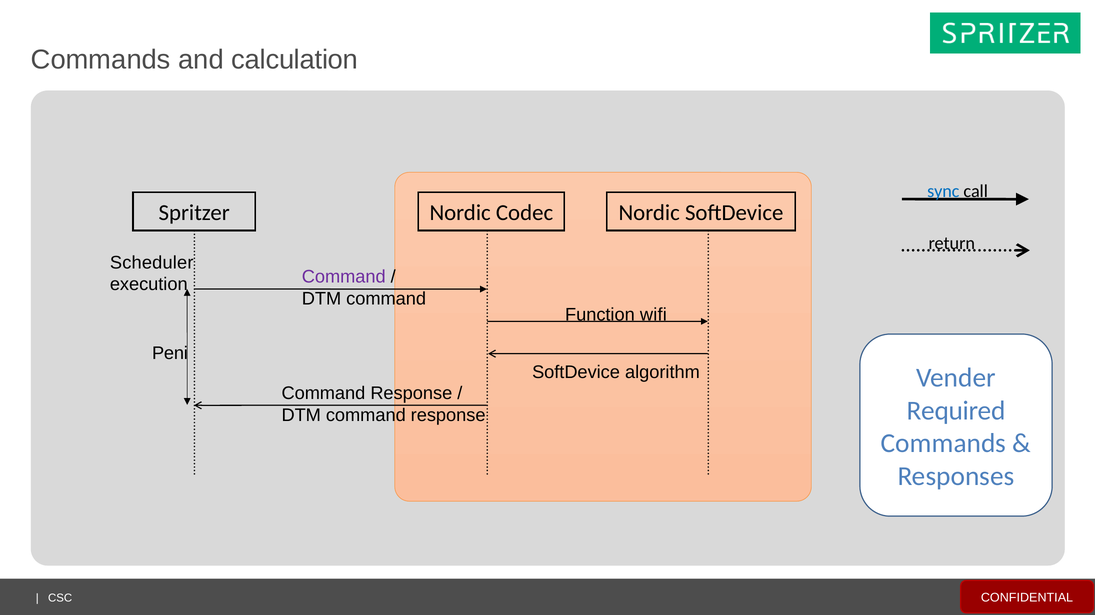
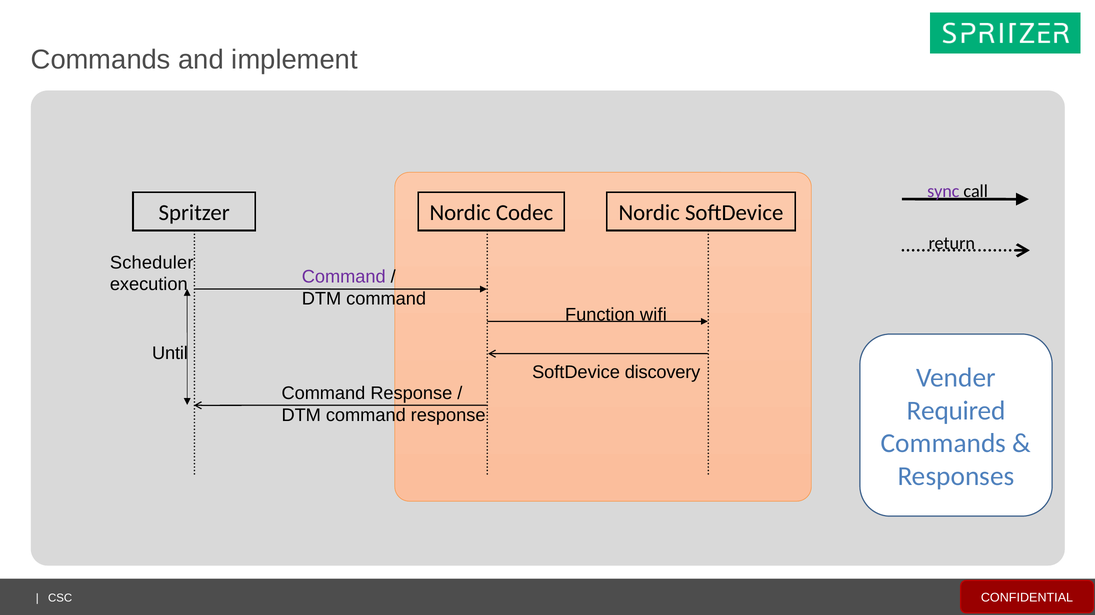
calculation: calculation -> implement
sync colour: blue -> purple
Peni: Peni -> Until
algorithm: algorithm -> discovery
